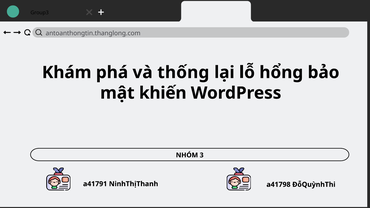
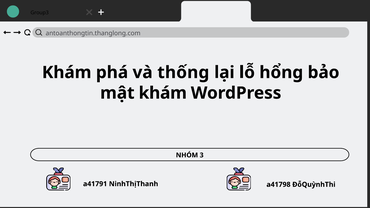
mật khiến: khiến -> khám
